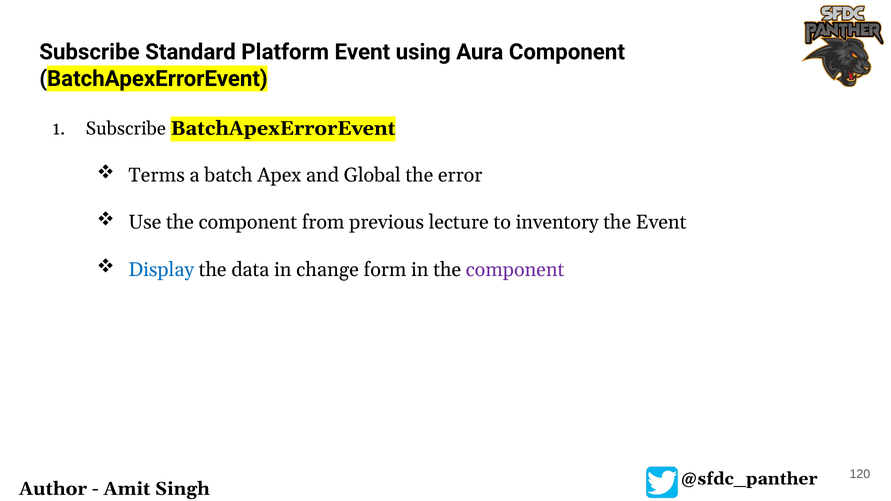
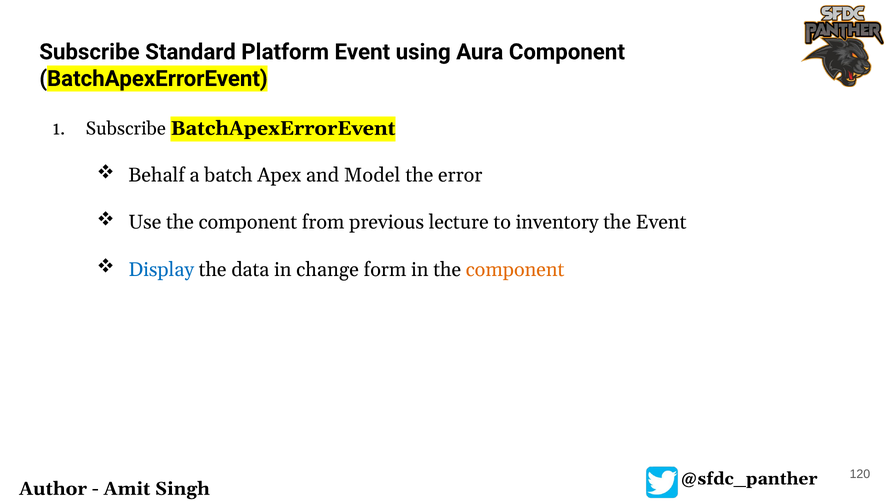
Terms: Terms -> Behalf
Global: Global -> Model
component at (515, 270) colour: purple -> orange
